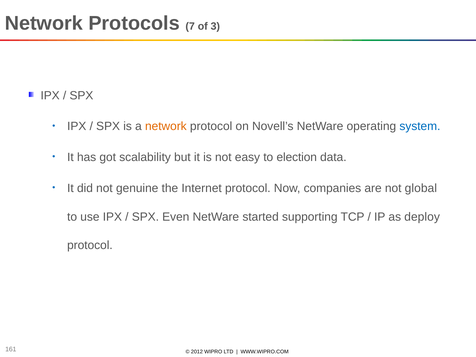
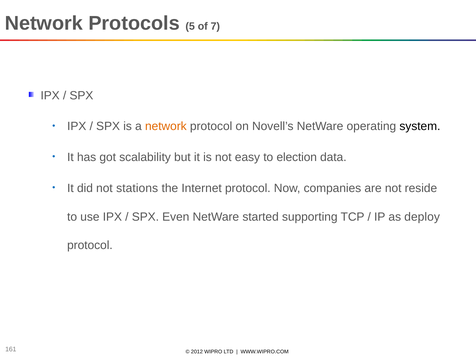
7: 7 -> 5
3: 3 -> 7
system colour: blue -> black
genuine: genuine -> stations
global: global -> reside
